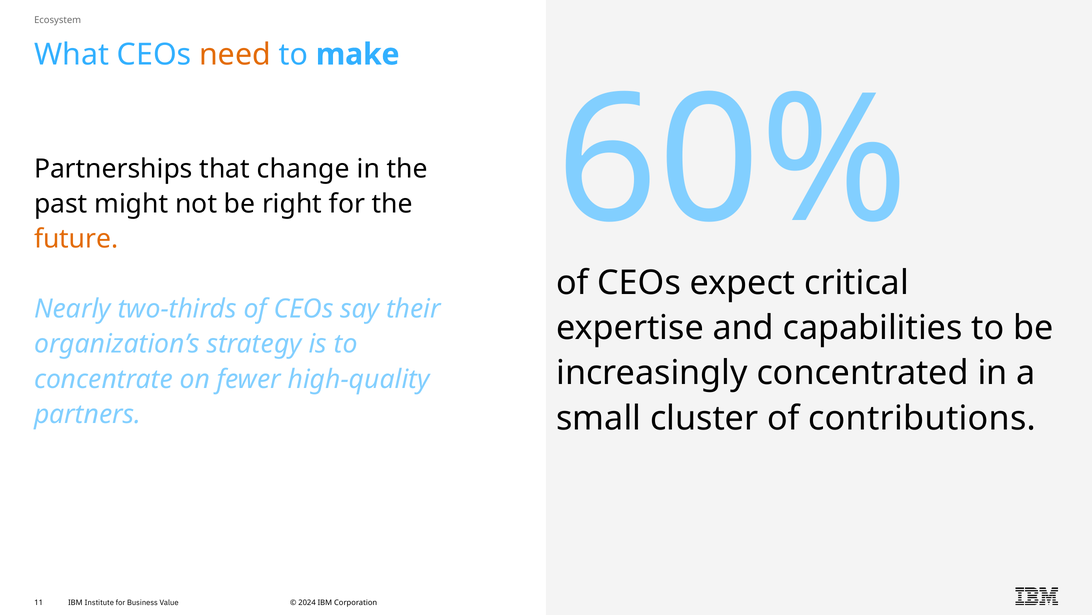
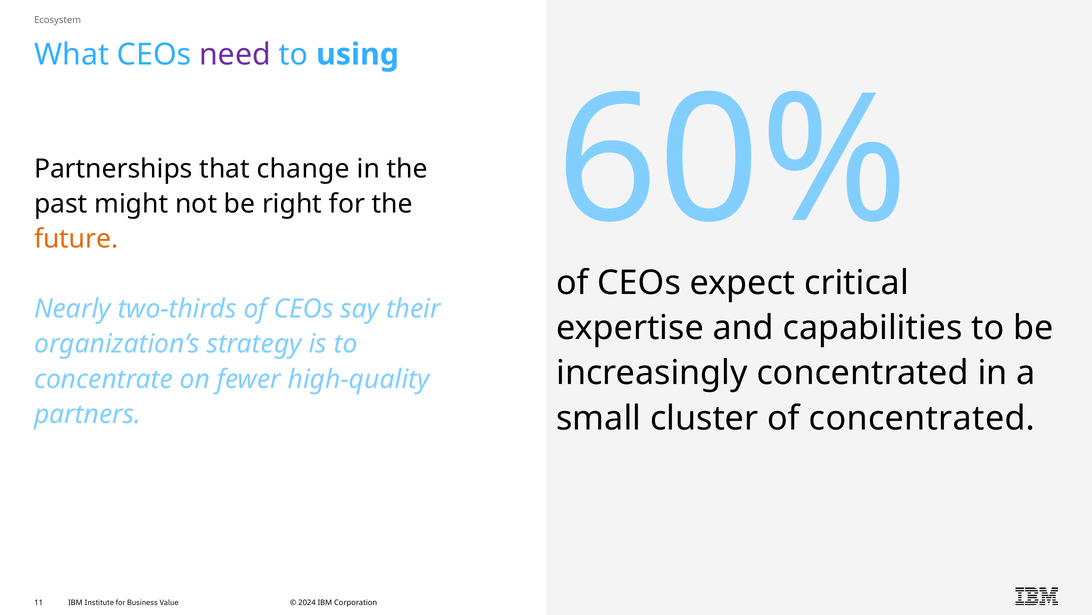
need colour: orange -> purple
make: make -> using
of contributions: contributions -> concentrated
